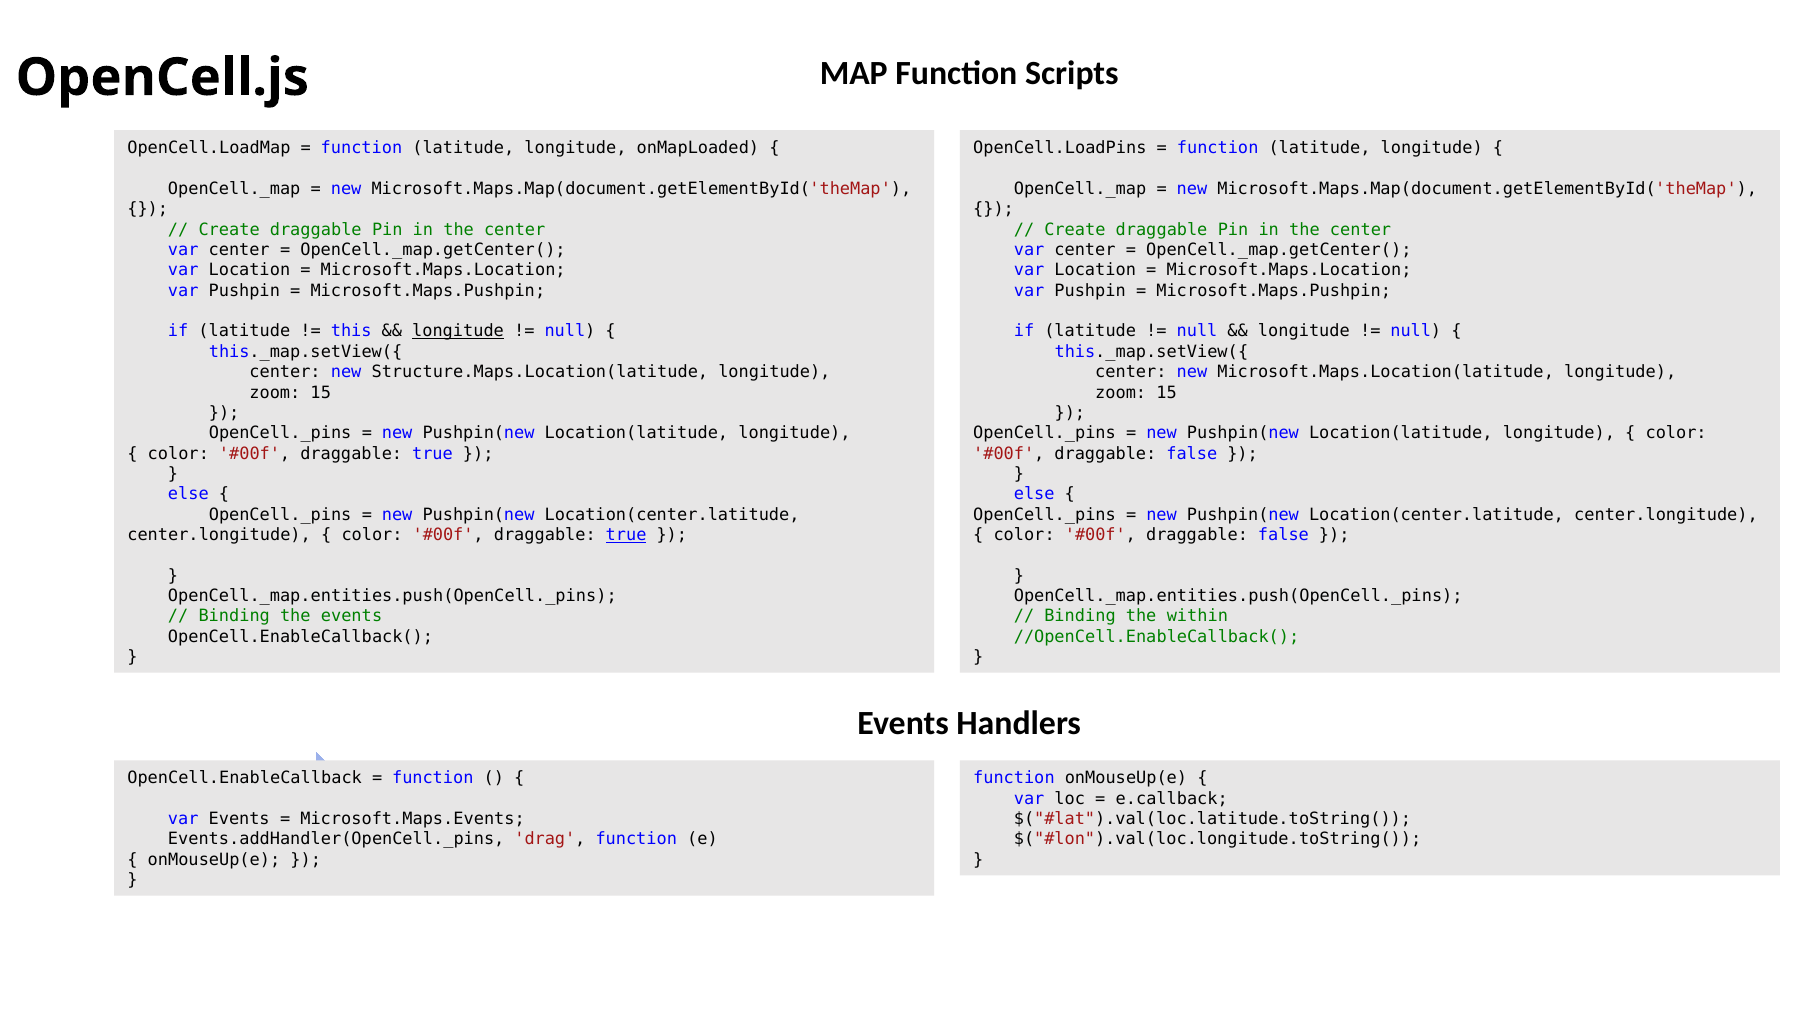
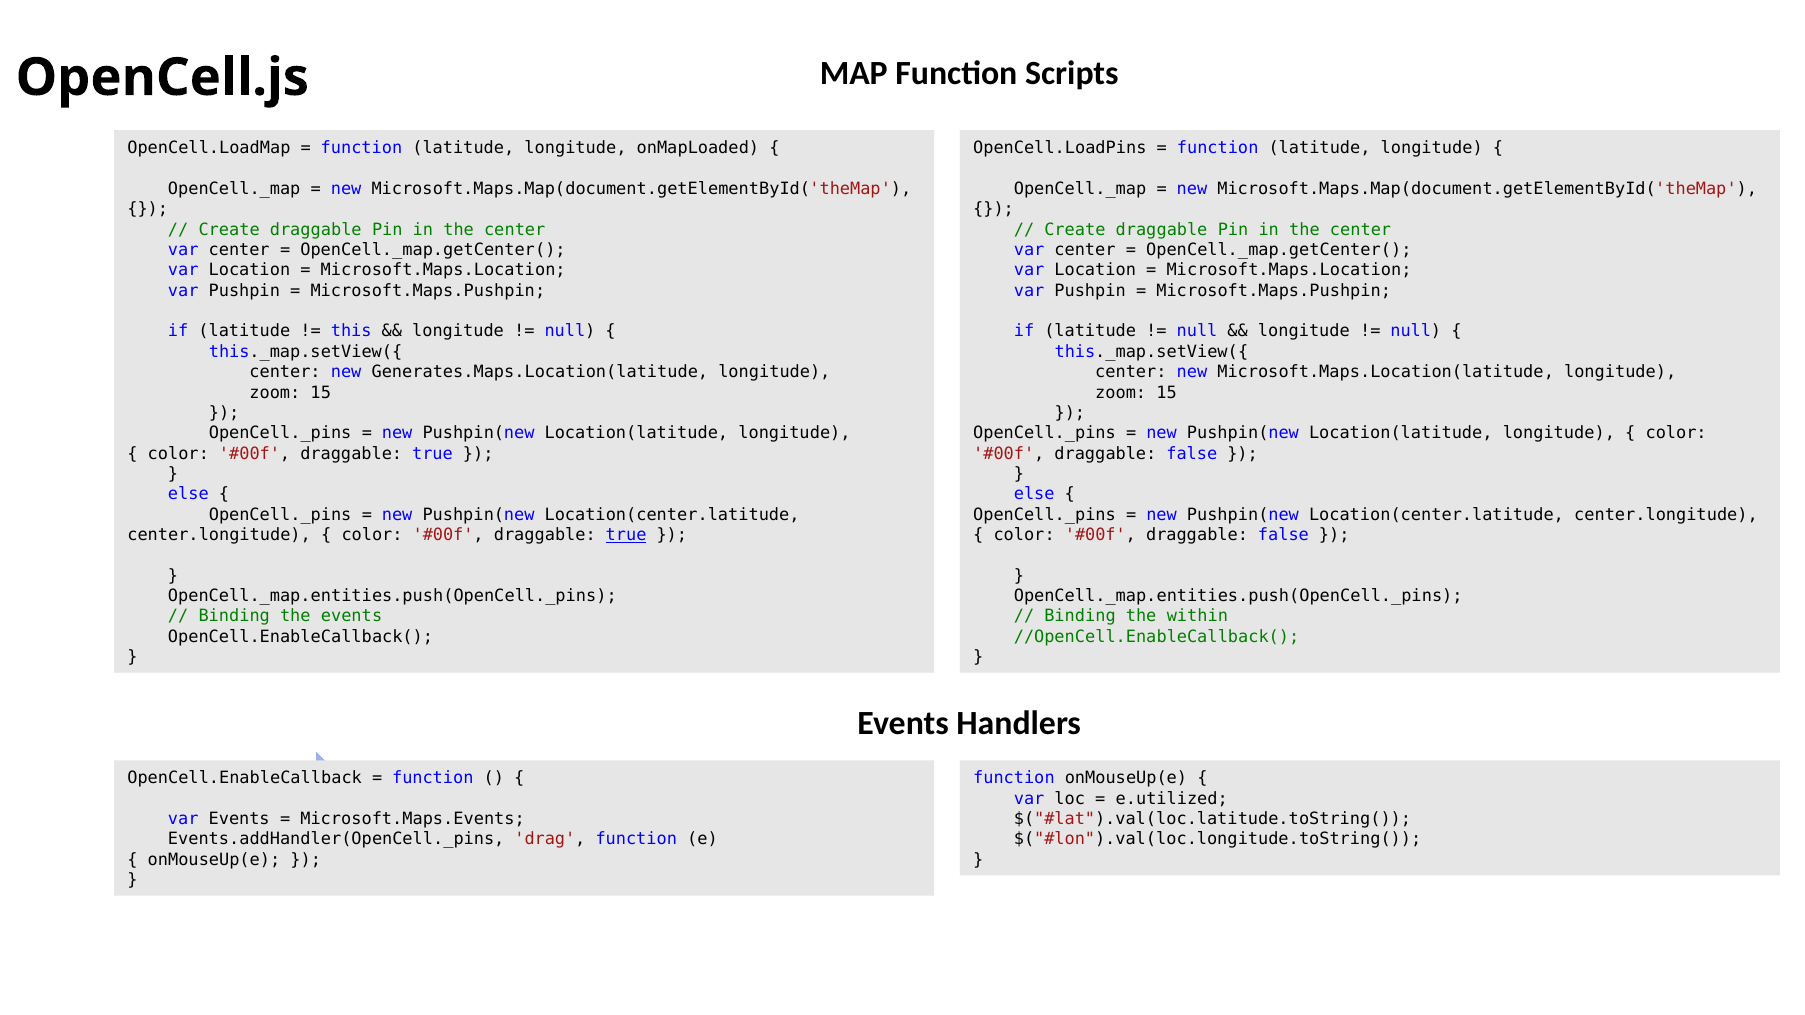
longitude at (458, 331) underline: present -> none
Structure.Maps.Location(latitude: Structure.Maps.Location(latitude -> Generates.Maps.Location(latitude
e.callback: e.callback -> e.utilized
